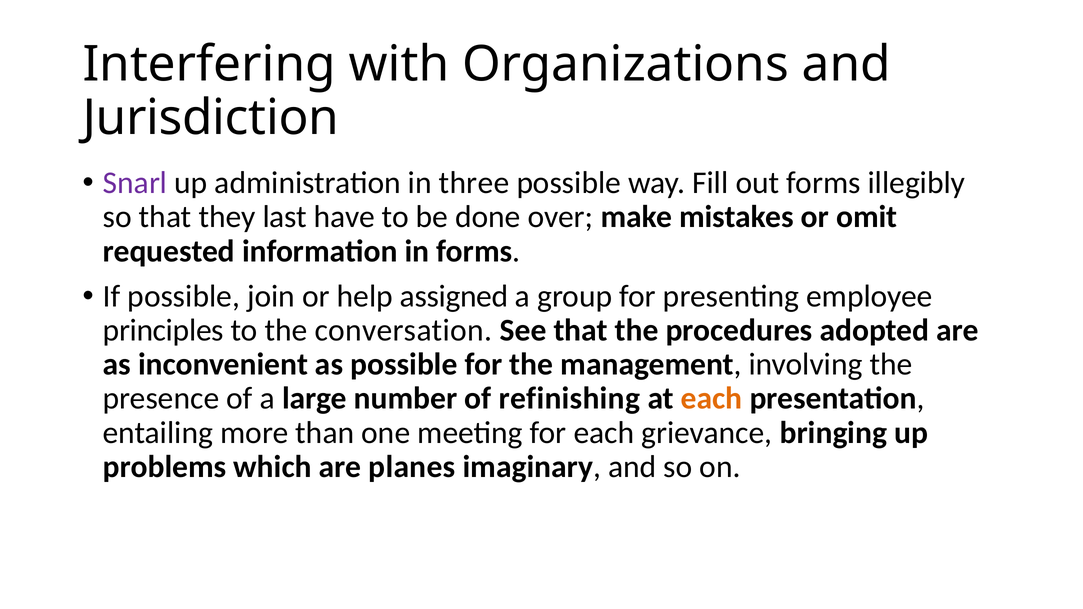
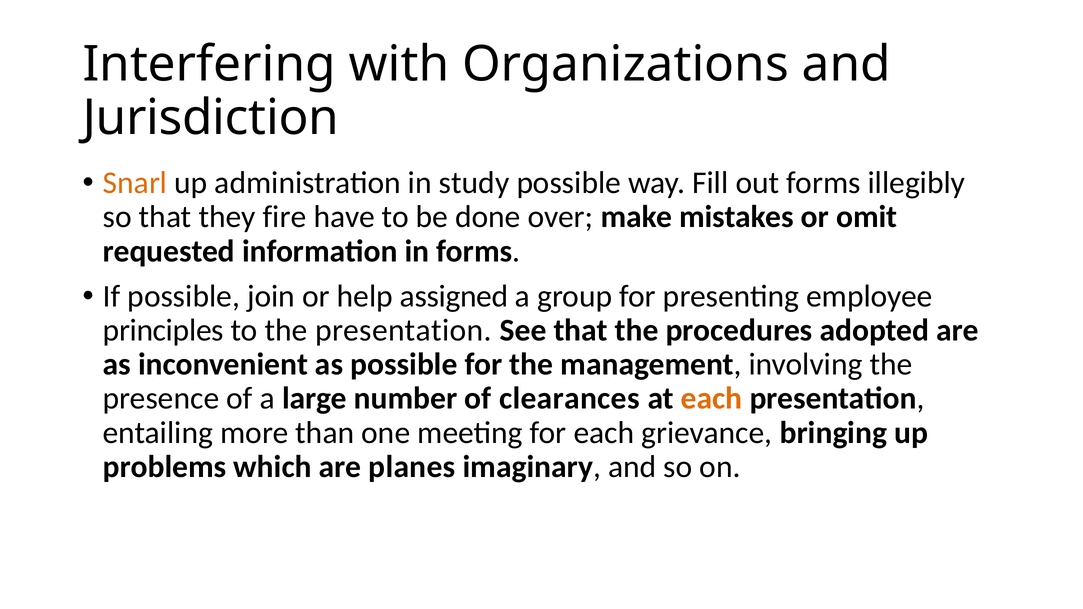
Snarl colour: purple -> orange
three: three -> study
last: last -> fire
the conversation: conversation -> presentation
refinishing: refinishing -> clearances
